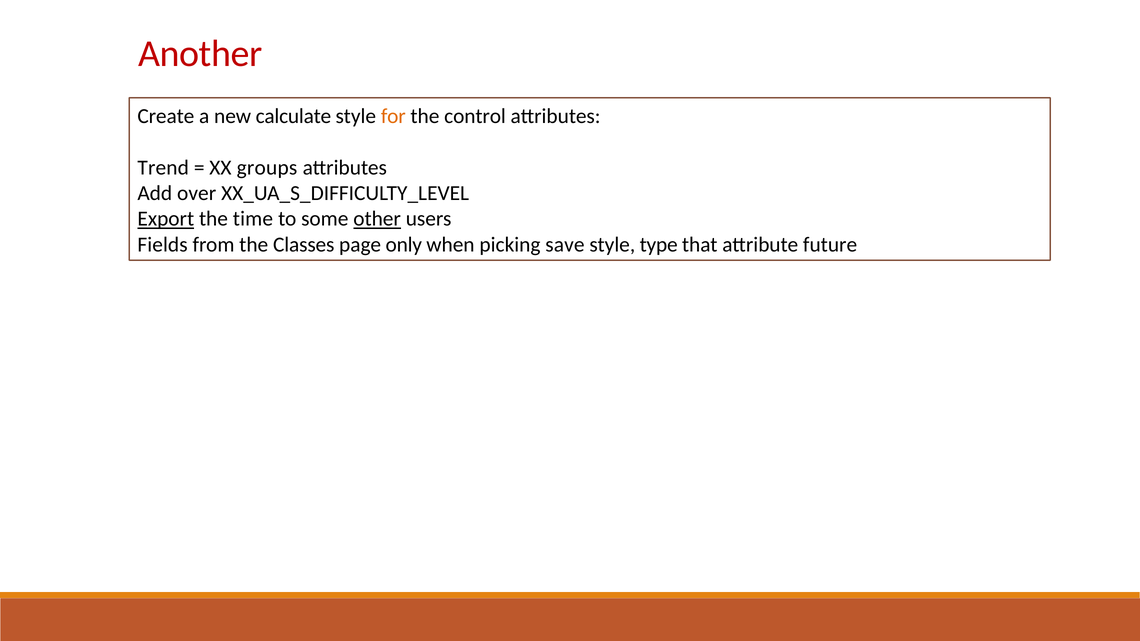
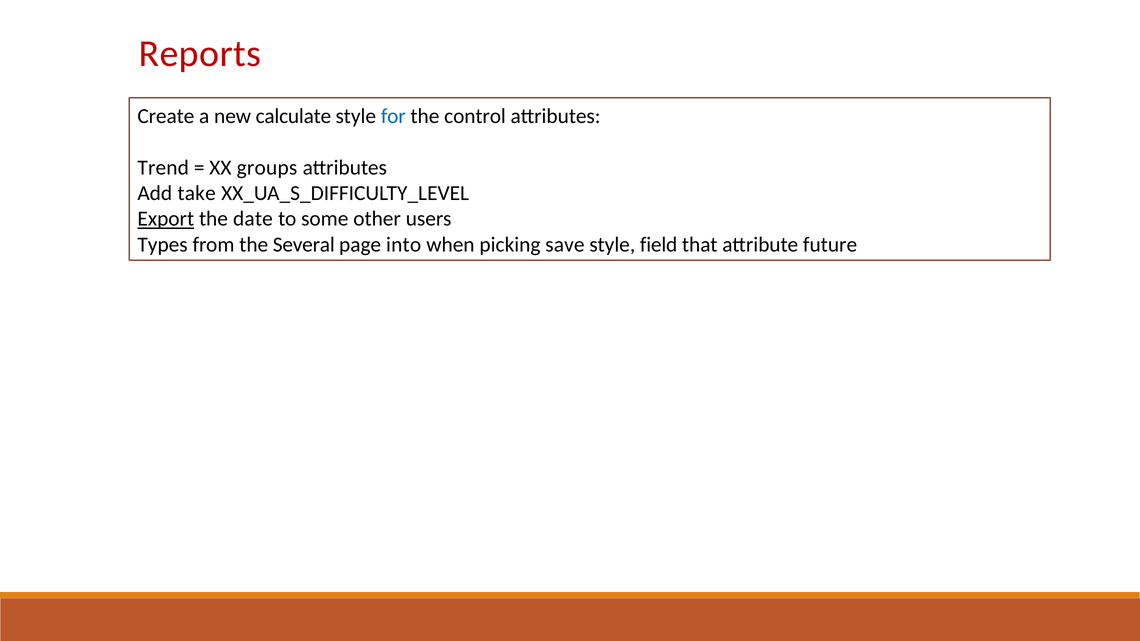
Another: Another -> Reports
for colour: orange -> blue
over: over -> take
time: time -> date
other underline: present -> none
Fields: Fields -> Types
Classes: Classes -> Several
only: only -> into
type: type -> field
